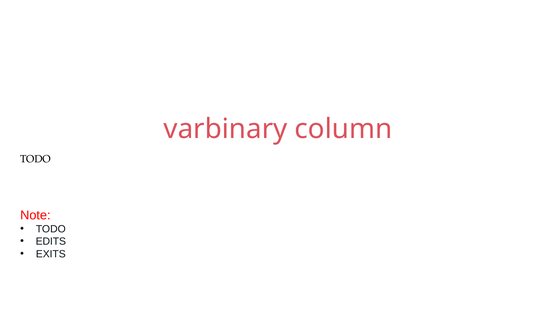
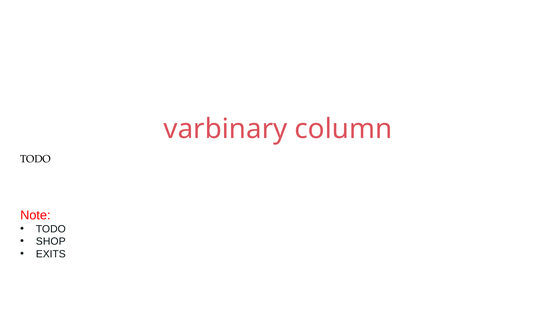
EDITS: EDITS -> SHOP
